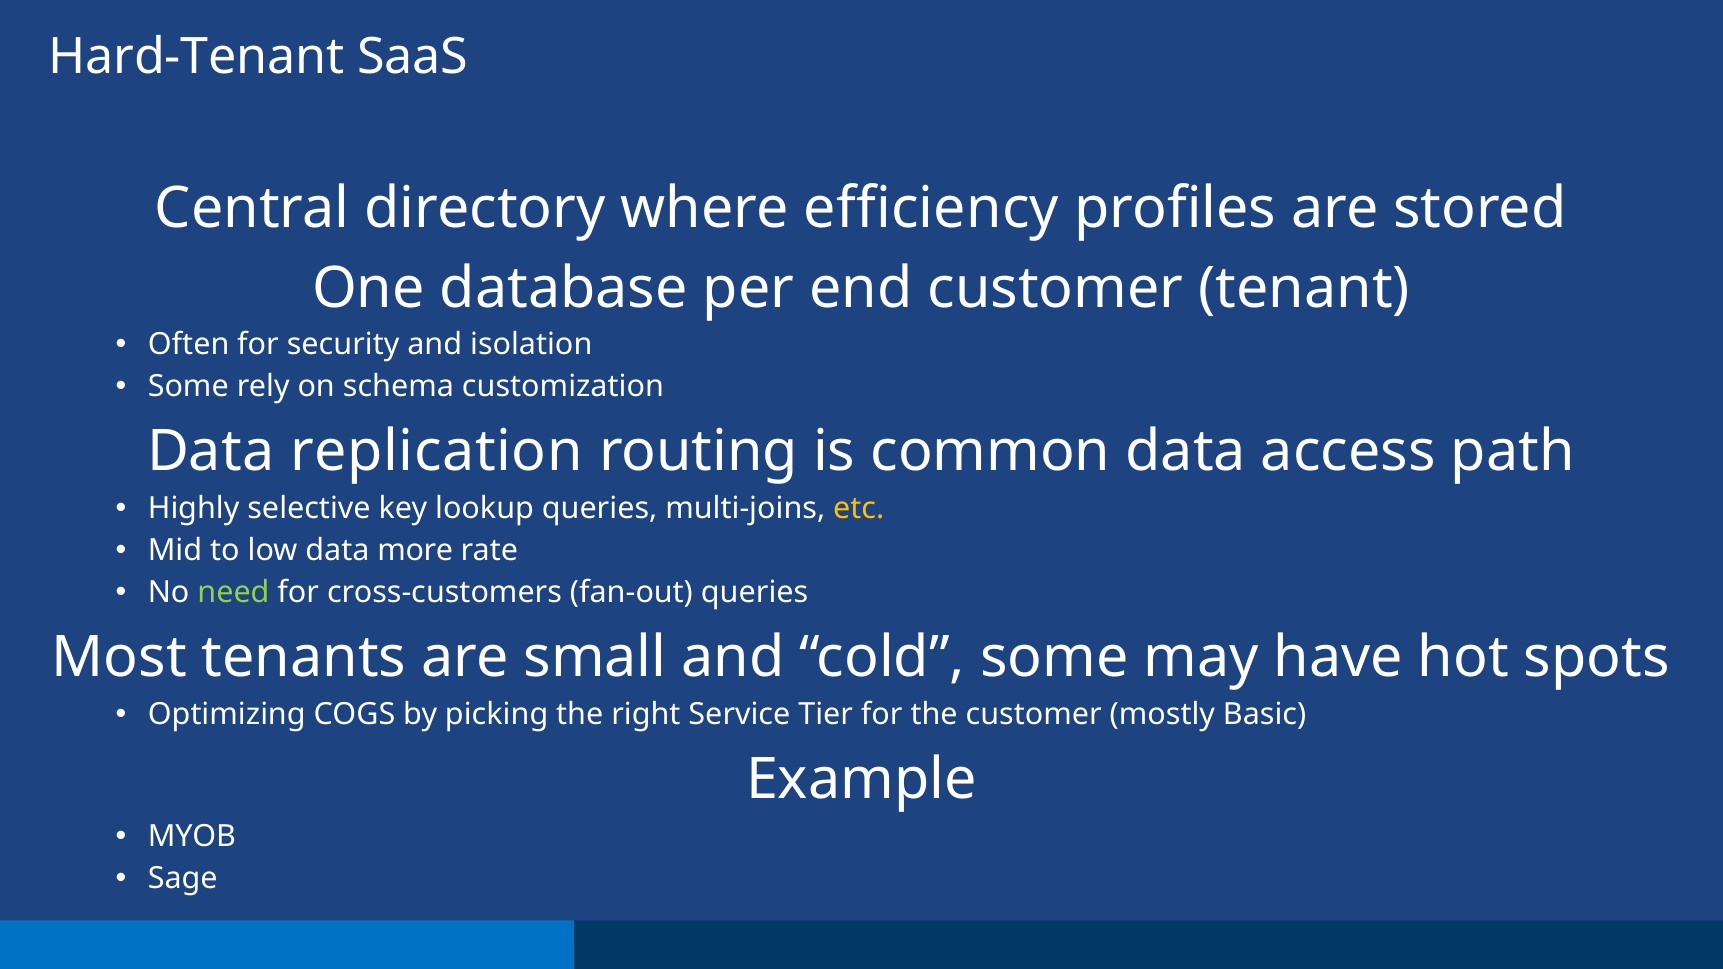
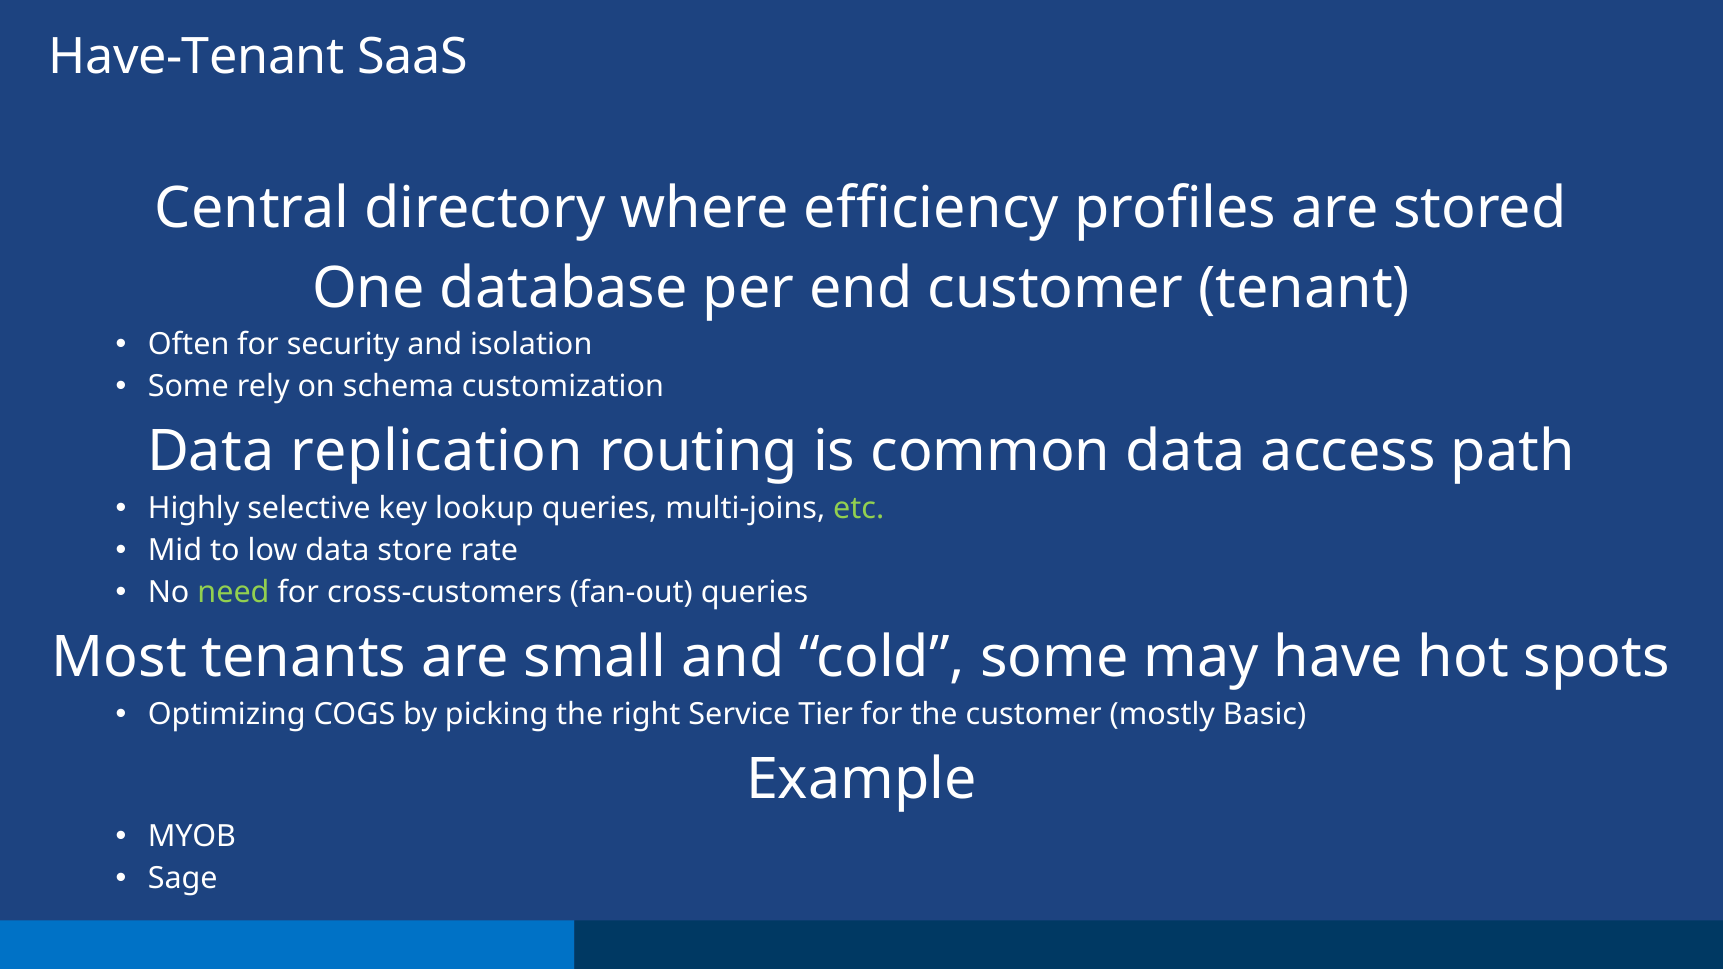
Hard-Tenant: Hard-Tenant -> Have-Tenant
etc colour: yellow -> light green
more: more -> store
